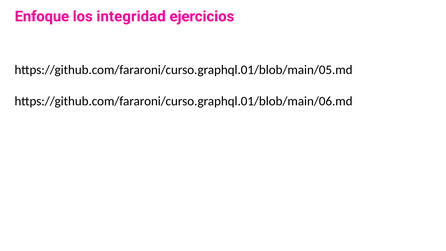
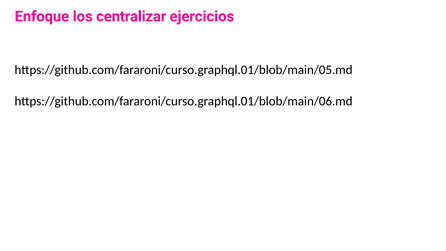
integridad: integridad -> centralizar
